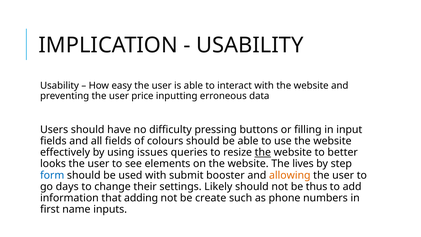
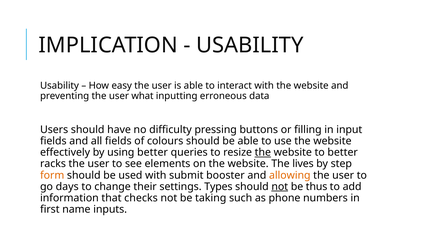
price: price -> what
using issues: issues -> better
looks: looks -> racks
form colour: blue -> orange
Likely: Likely -> Types
not at (280, 186) underline: none -> present
adding: adding -> checks
create: create -> taking
